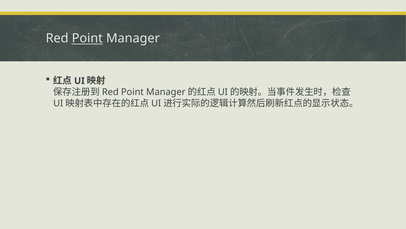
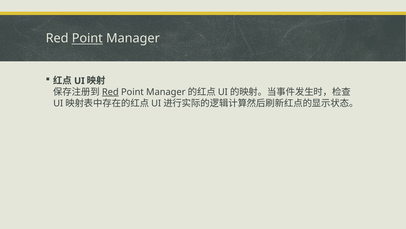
Red at (110, 92) underline: none -> present
